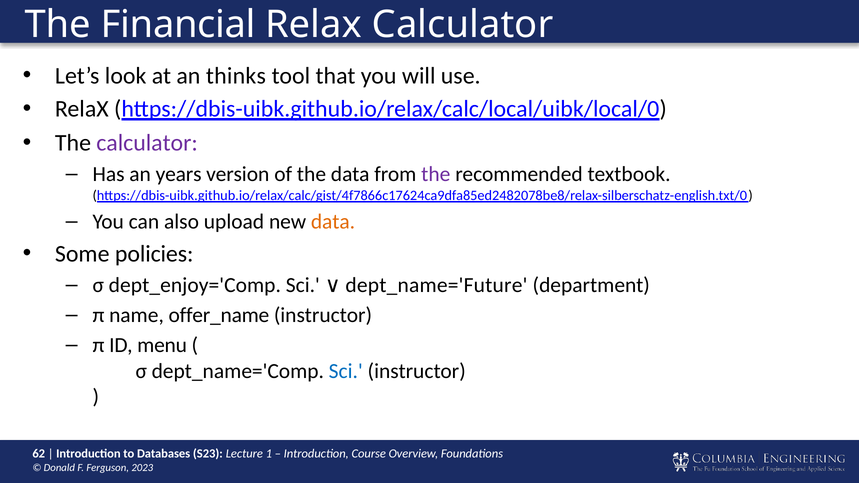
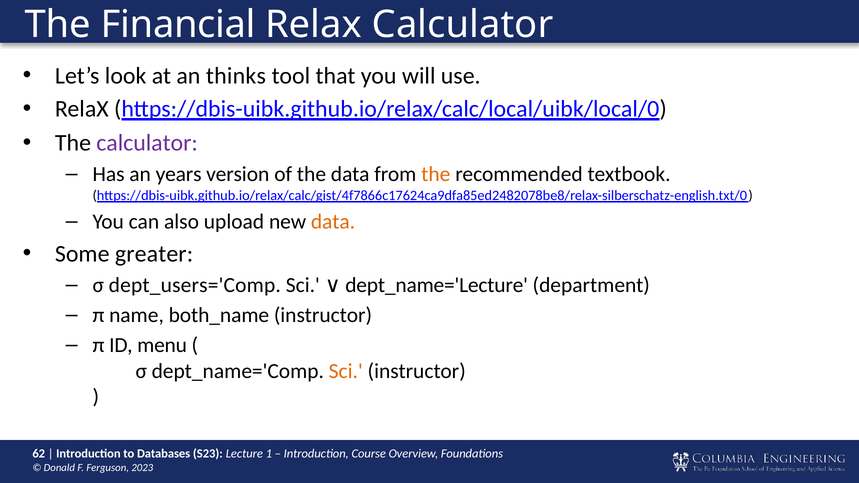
the at (436, 174) colour: purple -> orange
policies: policies -> greater
dept_enjoy='Comp: dept_enjoy='Comp -> dept_users='Comp
dept_name='Future: dept_name='Future -> dept_name='Lecture
offer_name: offer_name -> both_name
Sci at (346, 371) colour: blue -> orange
